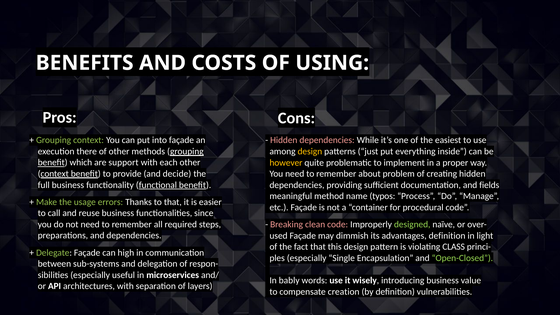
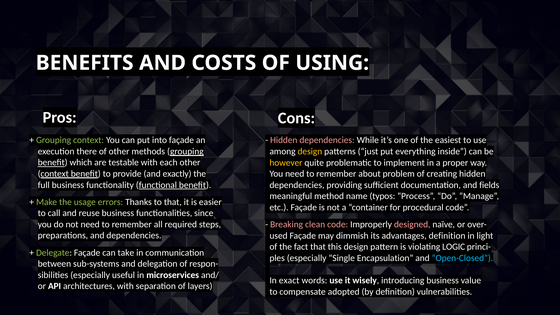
support: support -> testable
decide: decide -> exactly
designed colour: light green -> pink
CLASS: CLASS -> LOGIC
high: high -> take
Open-Closed colour: light green -> light blue
bably: bably -> exact
creation: creation -> adopted
